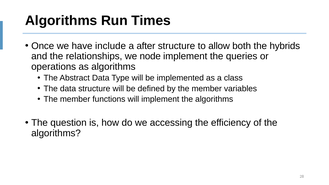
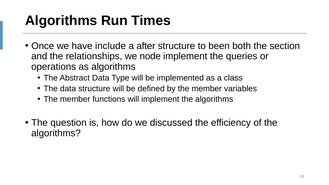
allow: allow -> been
hybrids: hybrids -> section
accessing: accessing -> discussed
